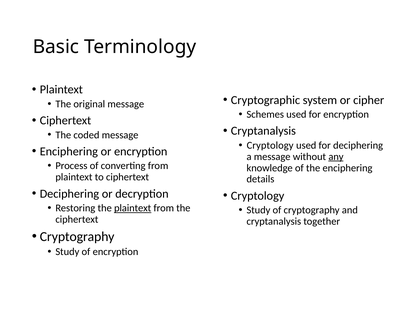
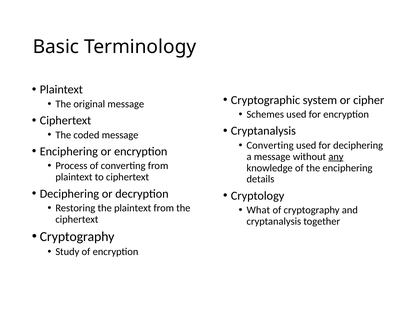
Cryptology at (270, 145): Cryptology -> Converting
plaintext at (133, 208) underline: present -> none
Study at (258, 210): Study -> What
